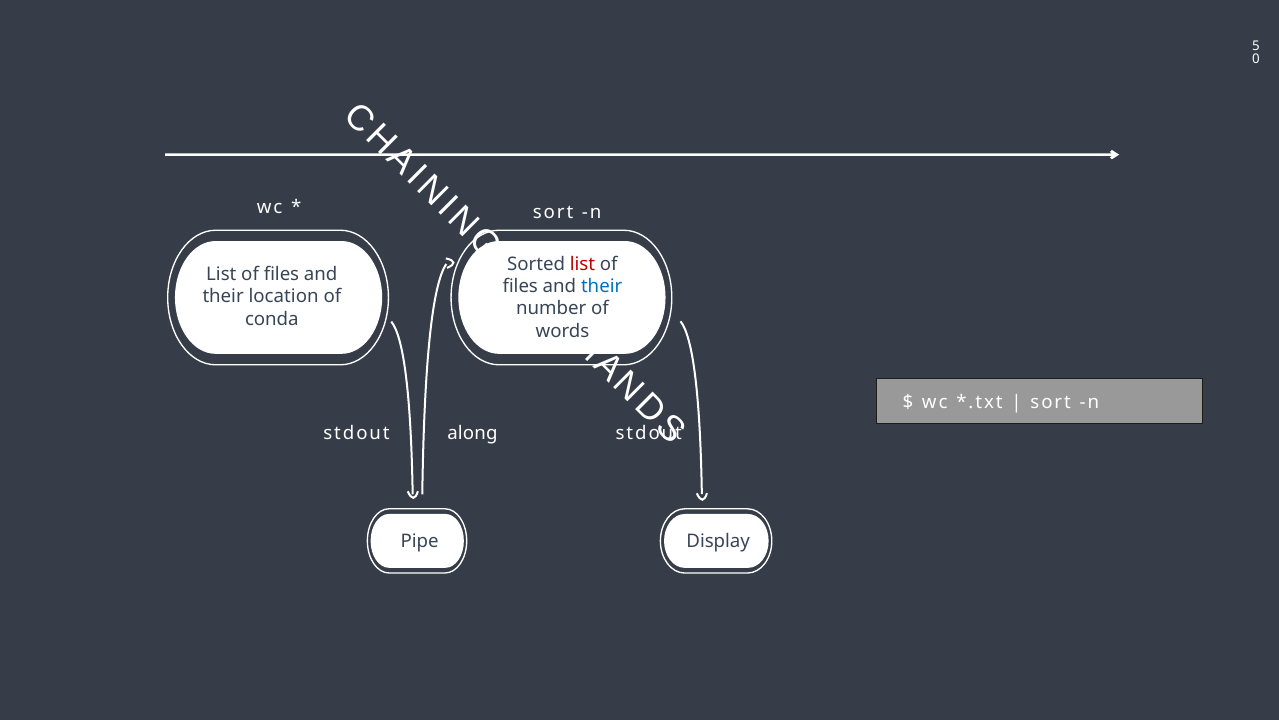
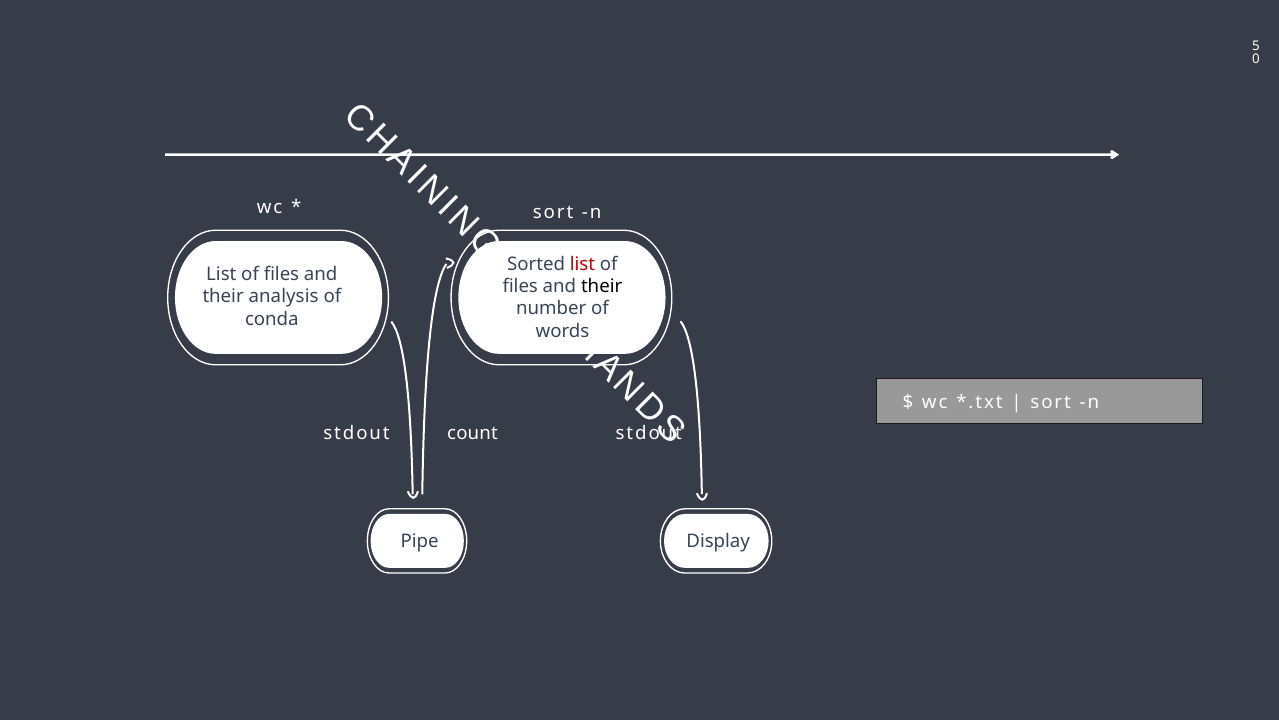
their at (602, 286) colour: blue -> black
location: location -> analysis
along: along -> count
